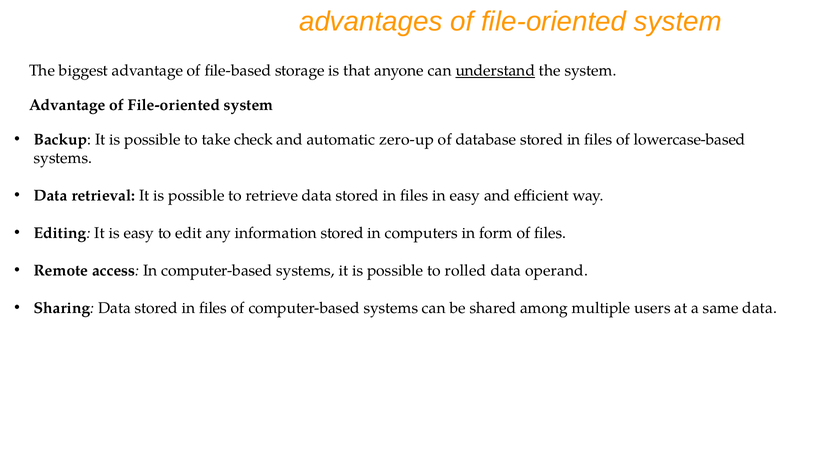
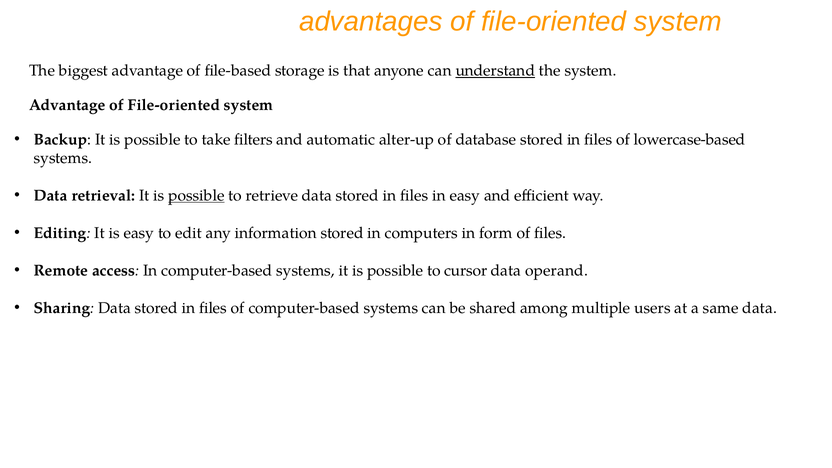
check: check -> filters
zero-up: zero-up -> alter-up
possible at (196, 196) underline: none -> present
rolled: rolled -> cursor
